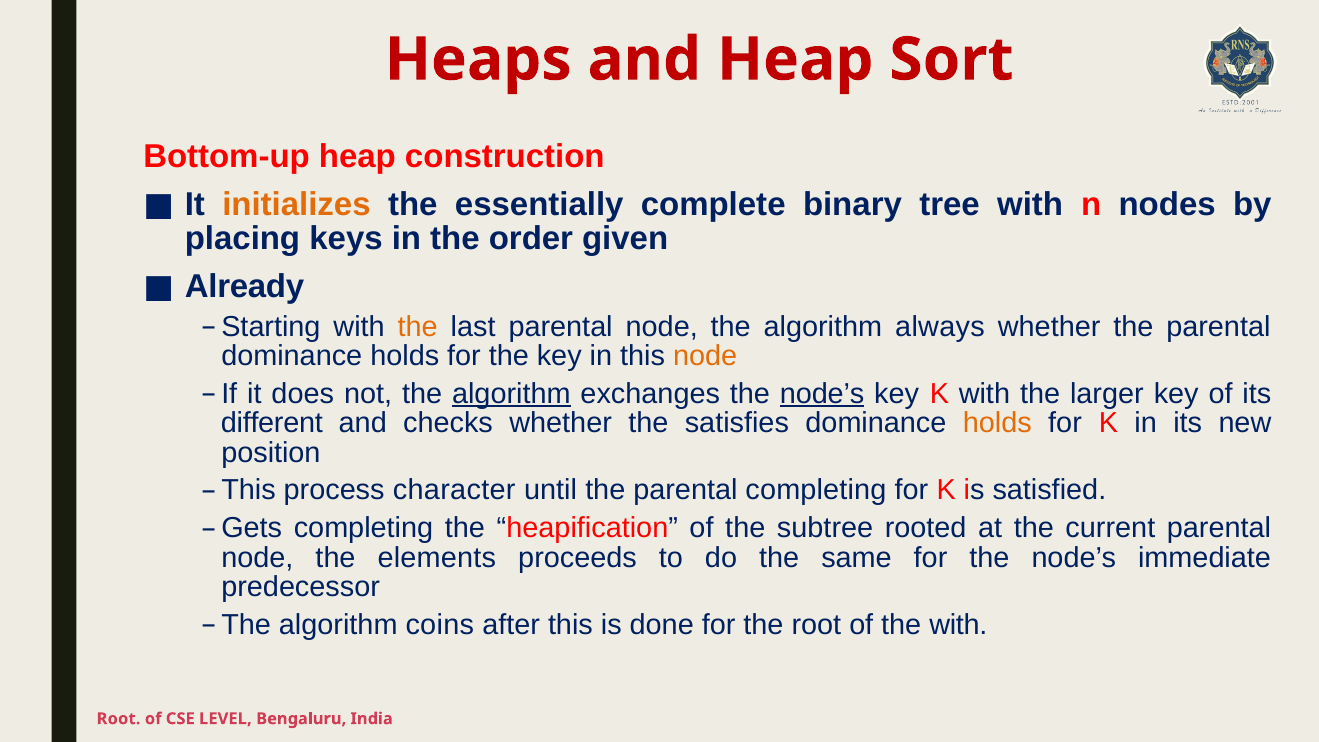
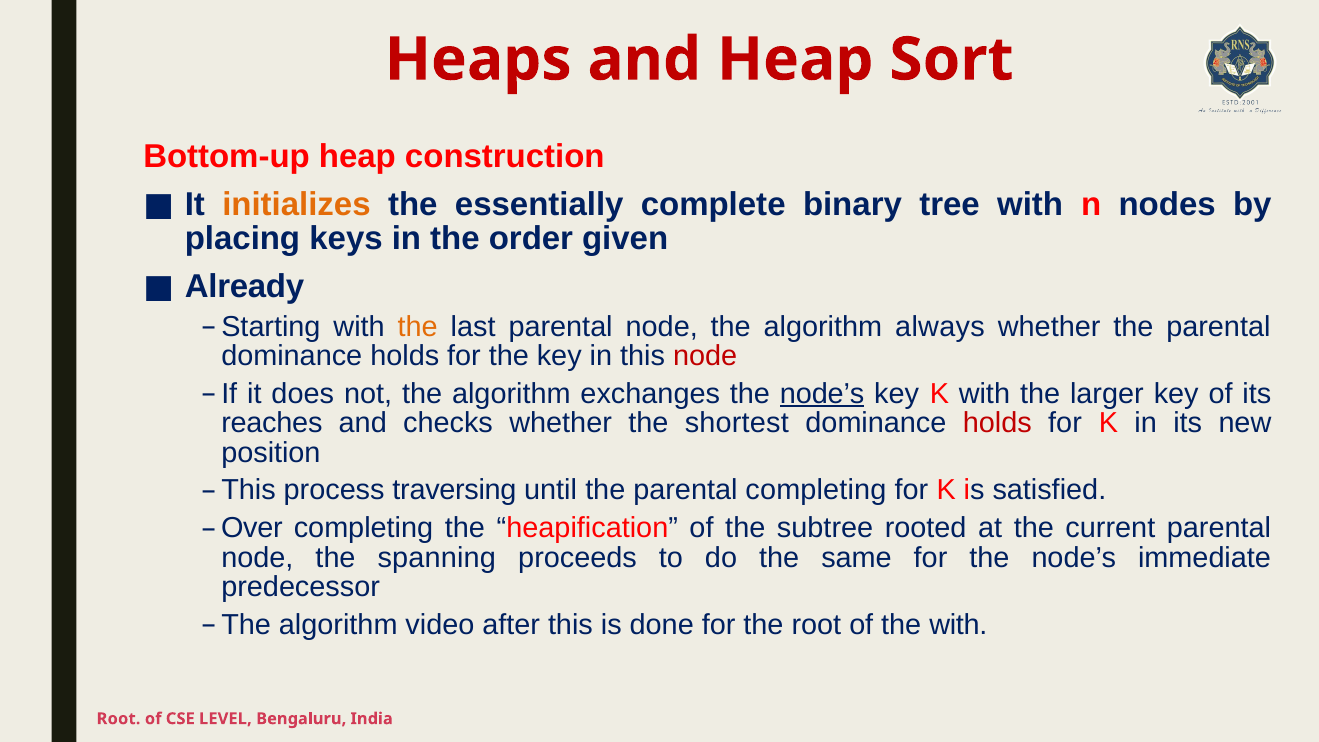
node at (705, 356) colour: orange -> red
algorithm at (511, 394) underline: present -> none
different: different -> reaches
satisfies: satisfies -> shortest
holds at (997, 423) colour: orange -> red
character: character -> traversing
Gets: Gets -> Over
elements: elements -> spanning
coins: coins -> video
